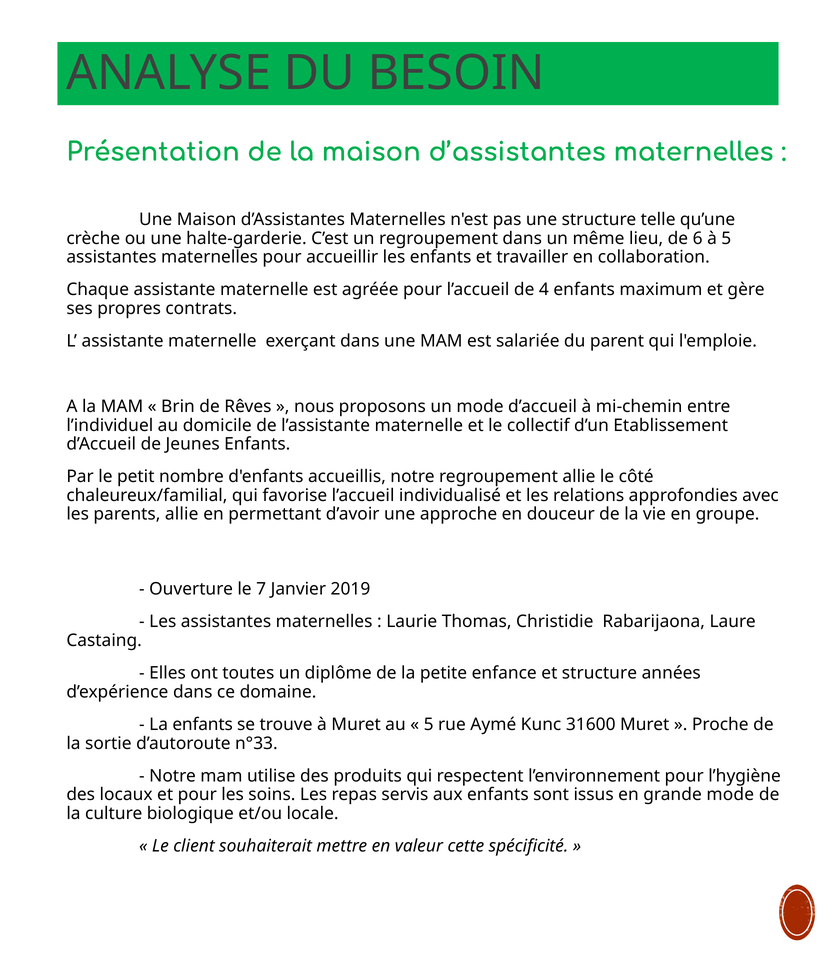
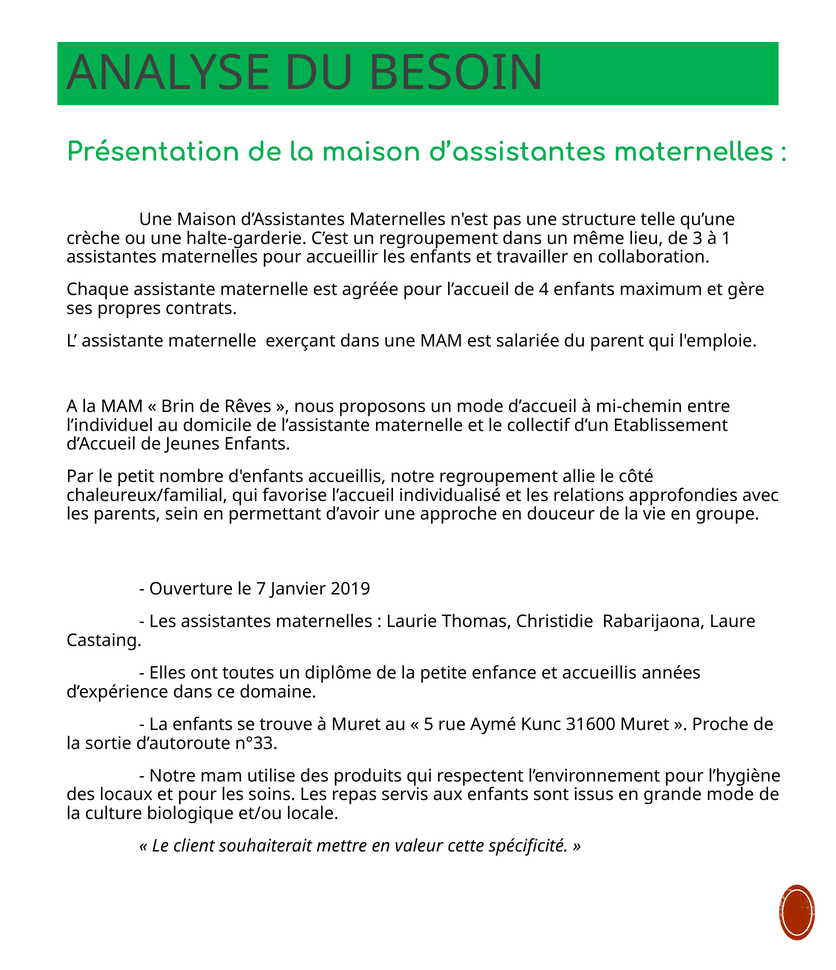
6: 6 -> 3
à 5: 5 -> 1
parents allie: allie -> sein
et structure: structure -> accueillis
